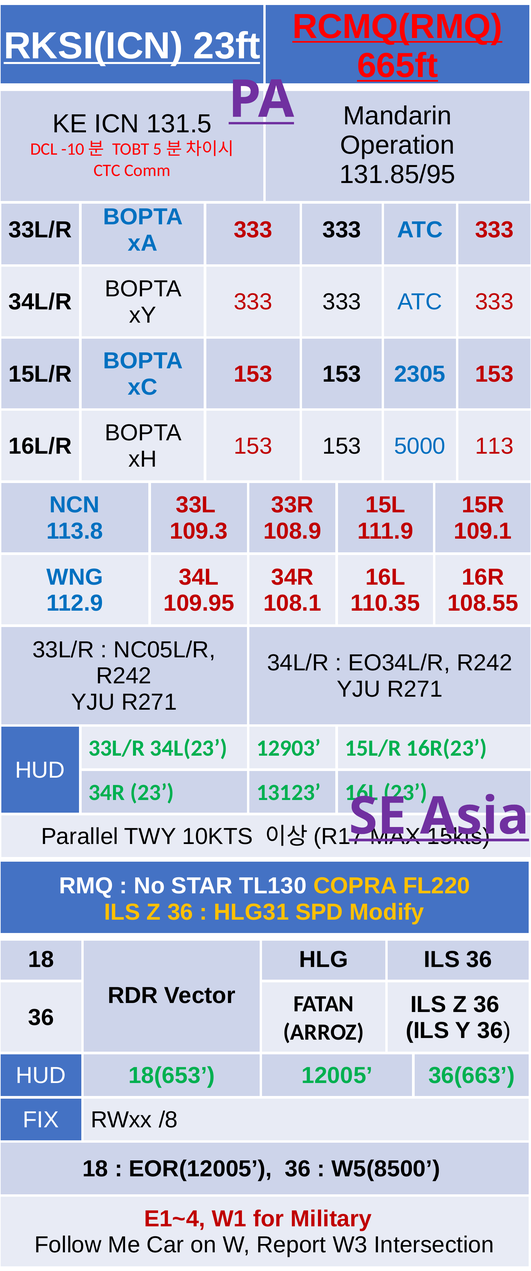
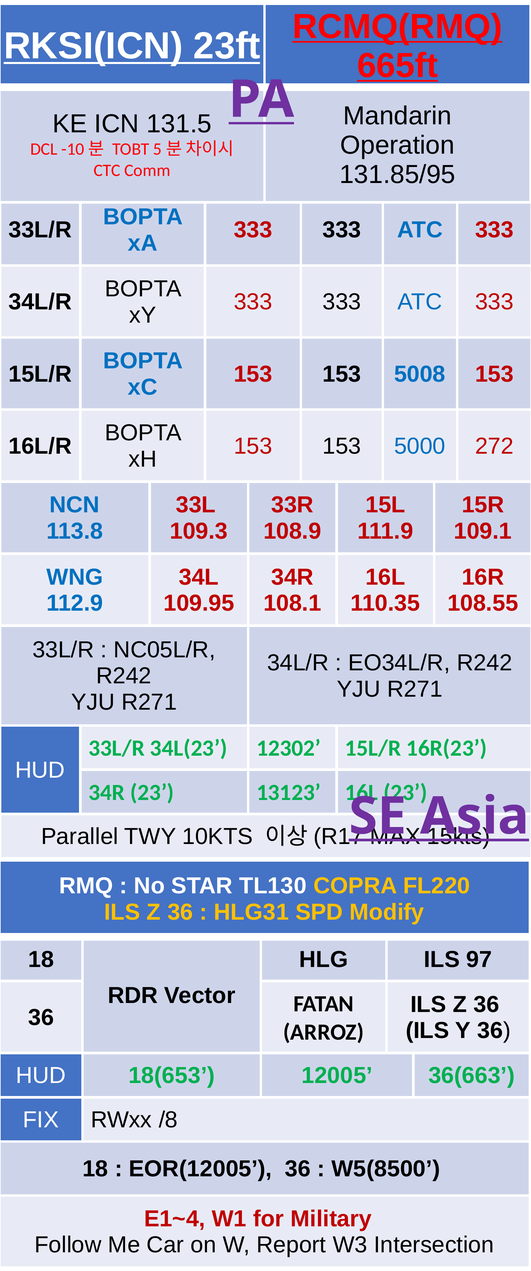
2305: 2305 -> 5008
113: 113 -> 272
12903: 12903 -> 12302
ILS 36: 36 -> 97
